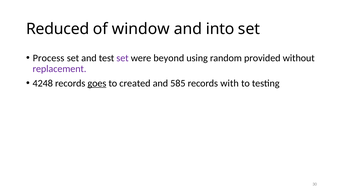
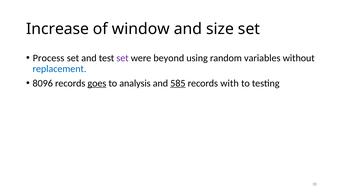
Reduced: Reduced -> Increase
into: into -> size
provided: provided -> variables
replacement colour: purple -> blue
4248: 4248 -> 8096
created: created -> analysis
585 underline: none -> present
